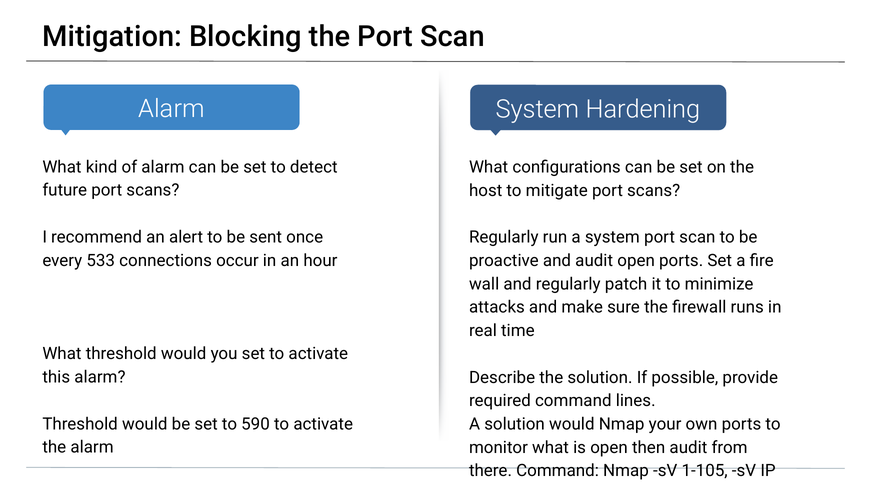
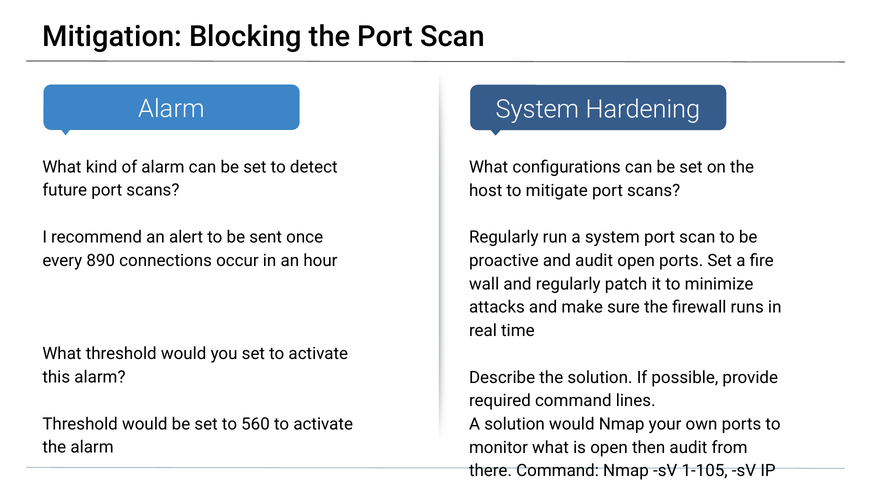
533: 533 -> 890
590: 590 -> 560
